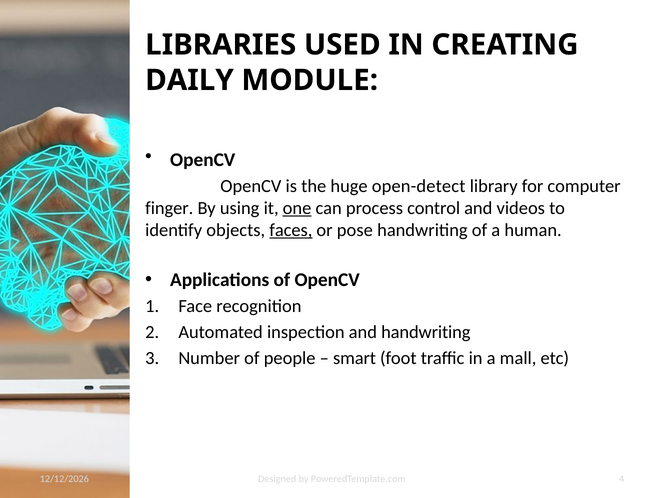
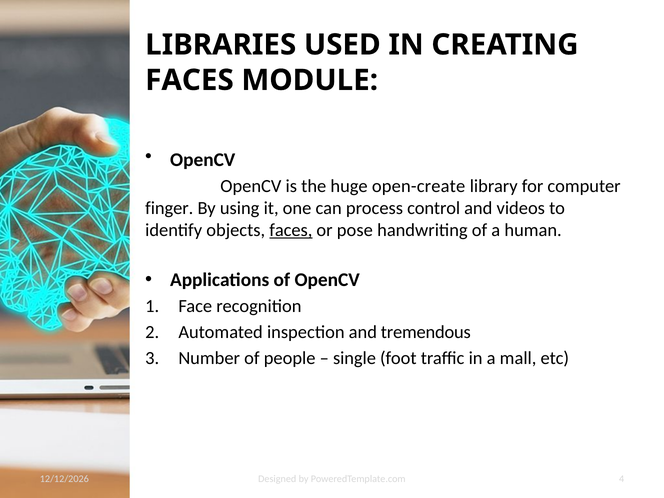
DAILY at (189, 80): DAILY -> FACES
open-detect: open-detect -> open-create
one underline: present -> none
and handwriting: handwriting -> tremendous
smart: smart -> single
